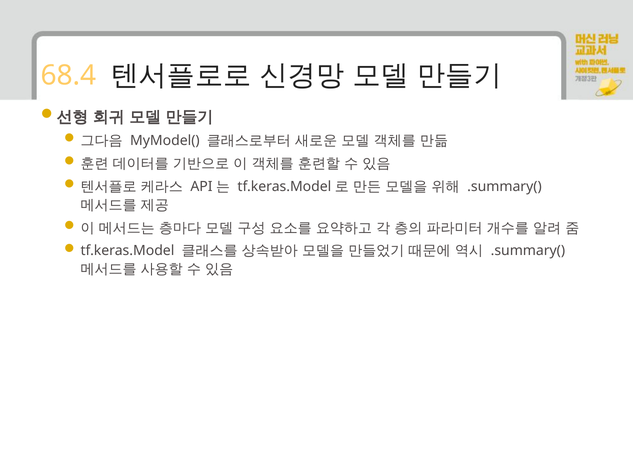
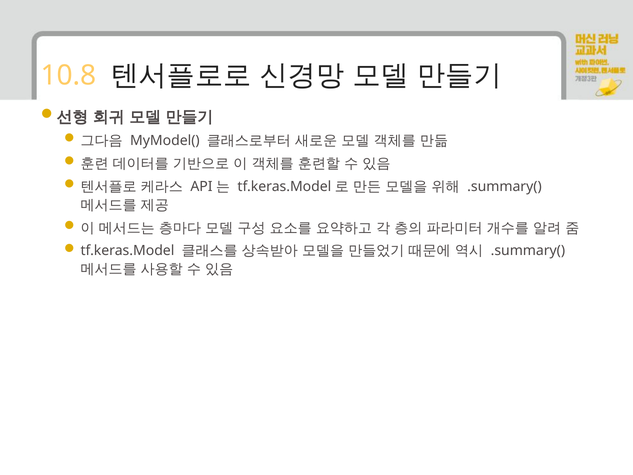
68.4: 68.4 -> 10.8
